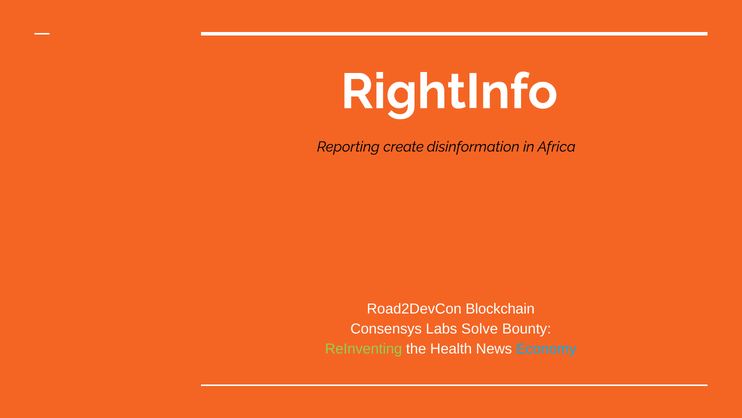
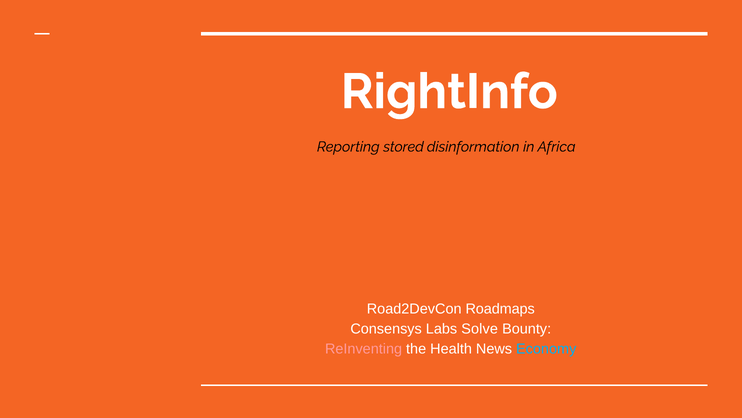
create: create -> stored
Blockchain: Blockchain -> Roadmaps
ReInventing colour: light green -> pink
